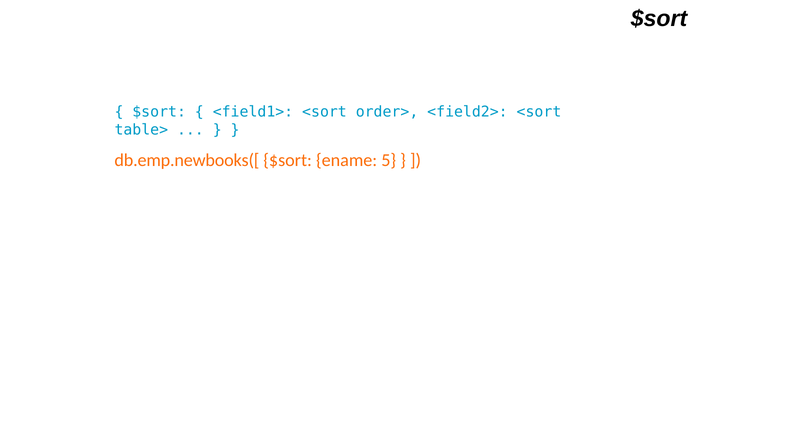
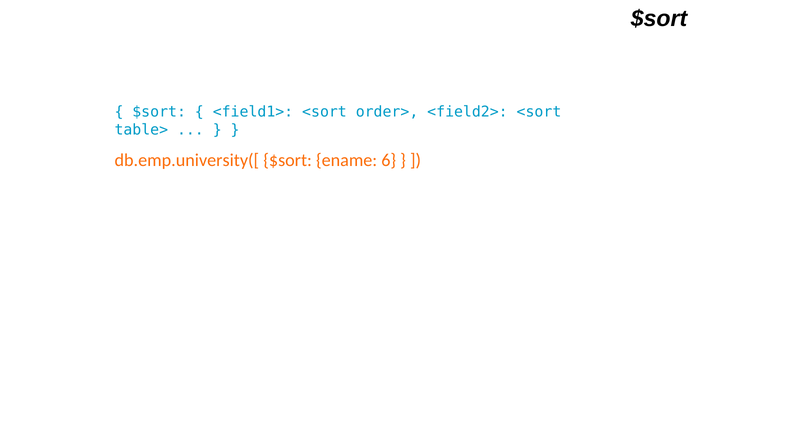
db.emp.newbooks([: db.emp.newbooks([ -> db.emp.university([
5: 5 -> 6
